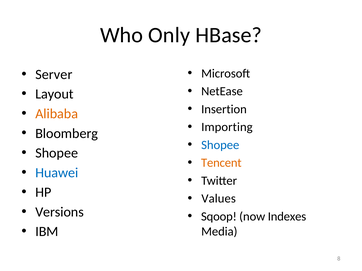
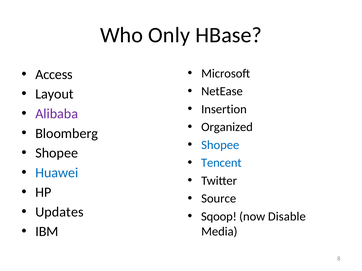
Server: Server -> Access
Alibaba colour: orange -> purple
Importing: Importing -> Organized
Tencent colour: orange -> blue
Values: Values -> Source
Versions: Versions -> Updates
Indexes: Indexes -> Disable
